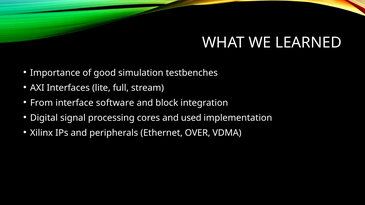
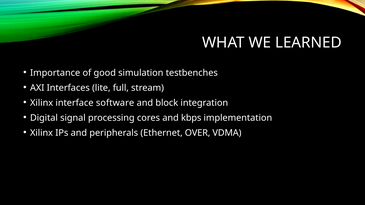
From at (42, 103): From -> Xilinx
used: used -> kbps
